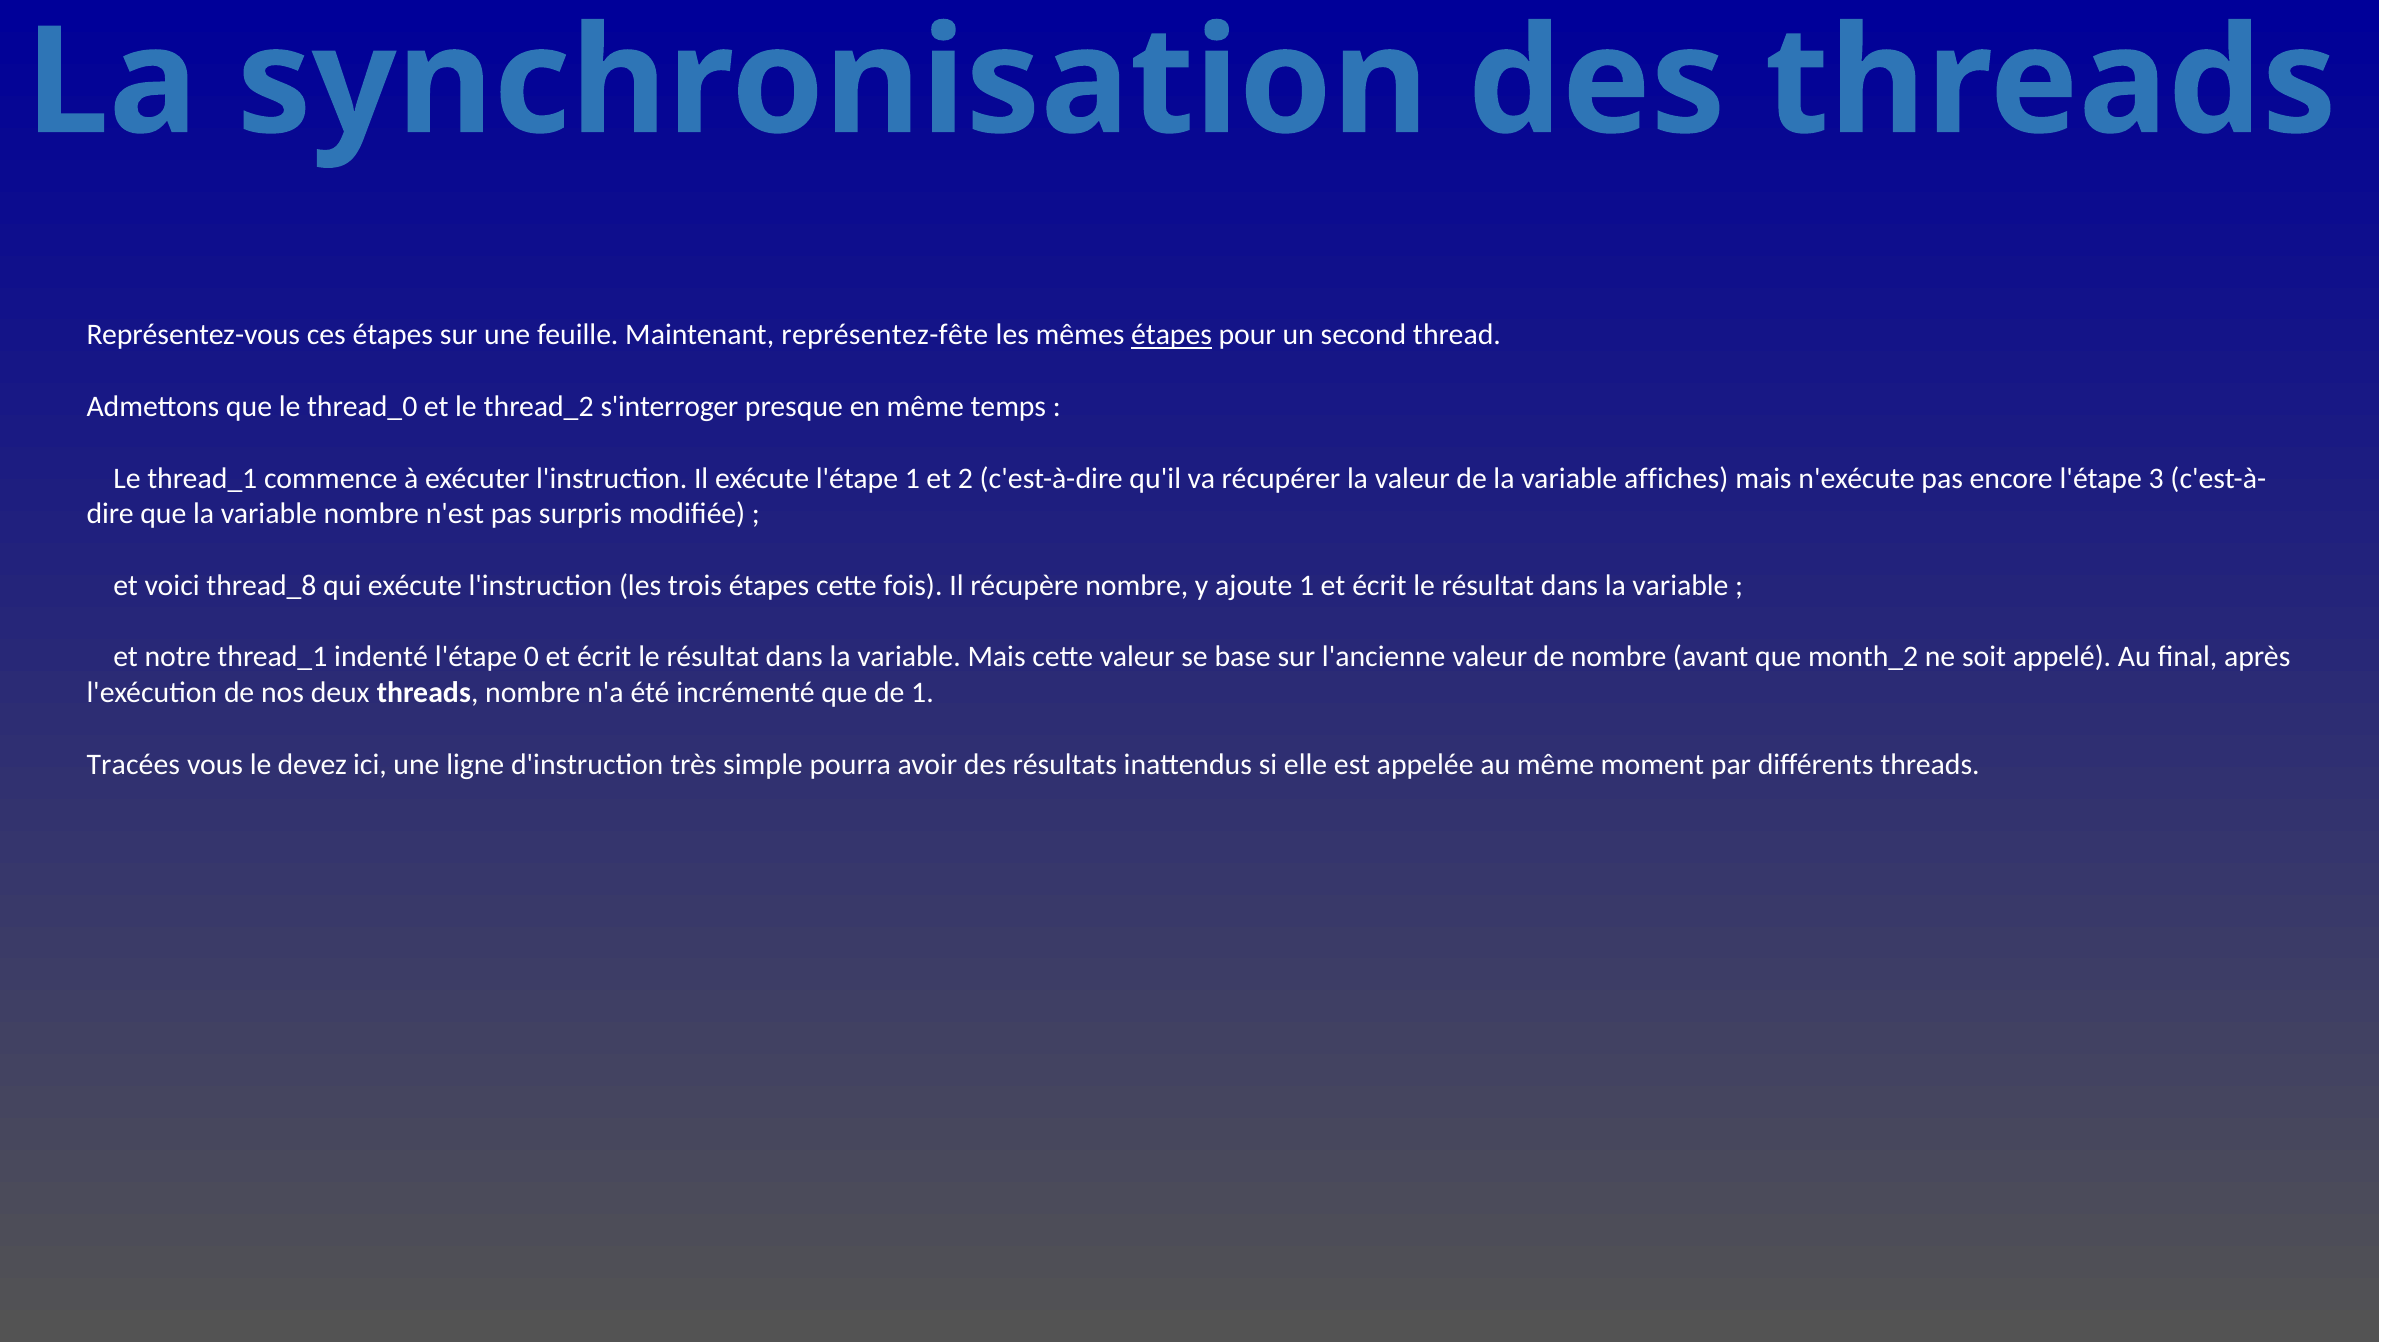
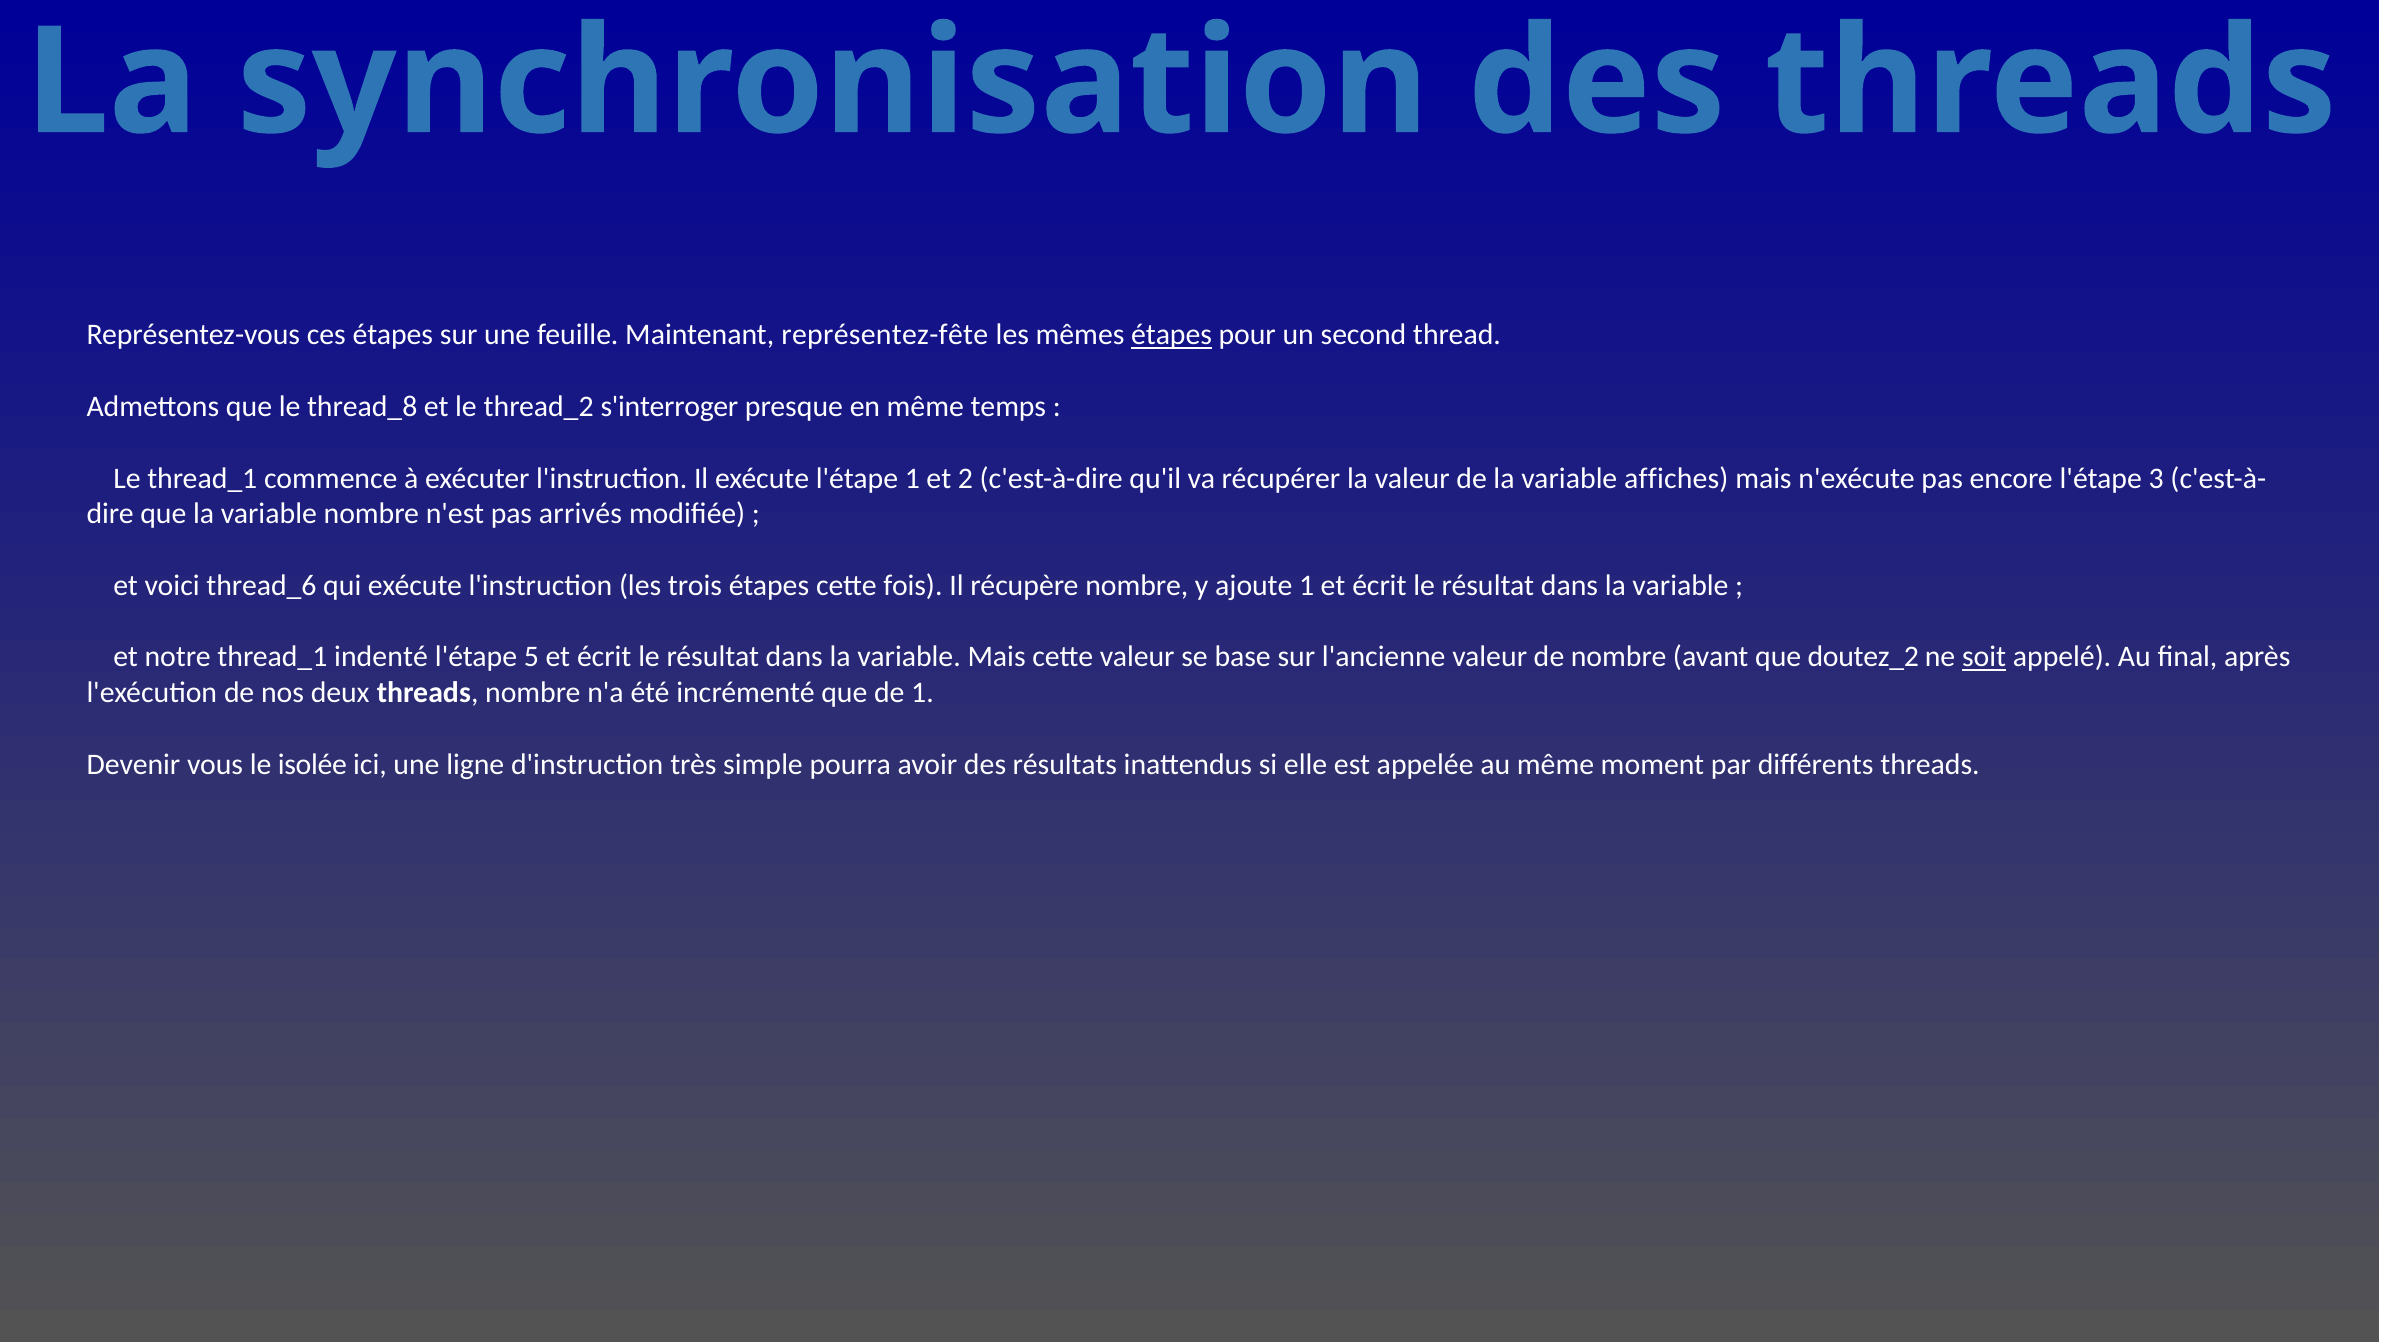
thread_0: thread_0 -> thread_8
surpris: surpris -> arrivés
thread_8: thread_8 -> thread_6
0: 0 -> 5
month_2: month_2 -> doutez_2
soit underline: none -> present
Tracées: Tracées -> Devenir
devez: devez -> isolée
